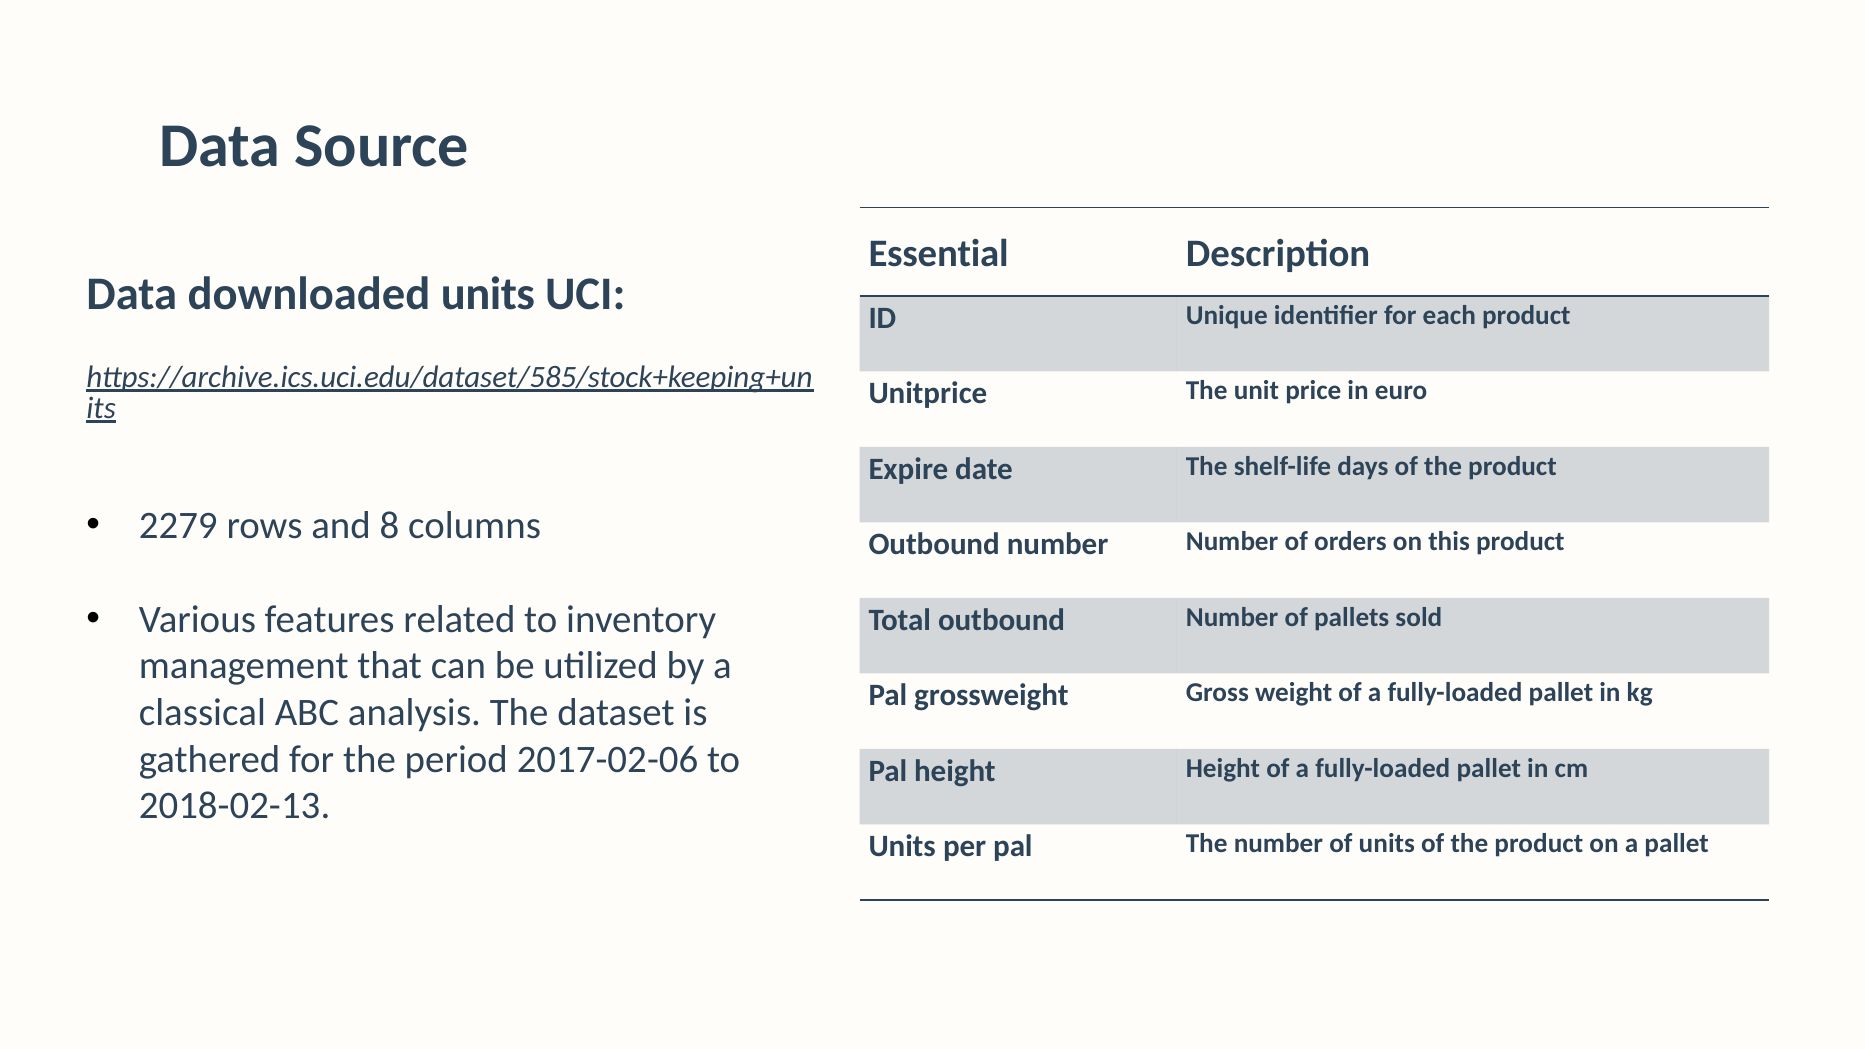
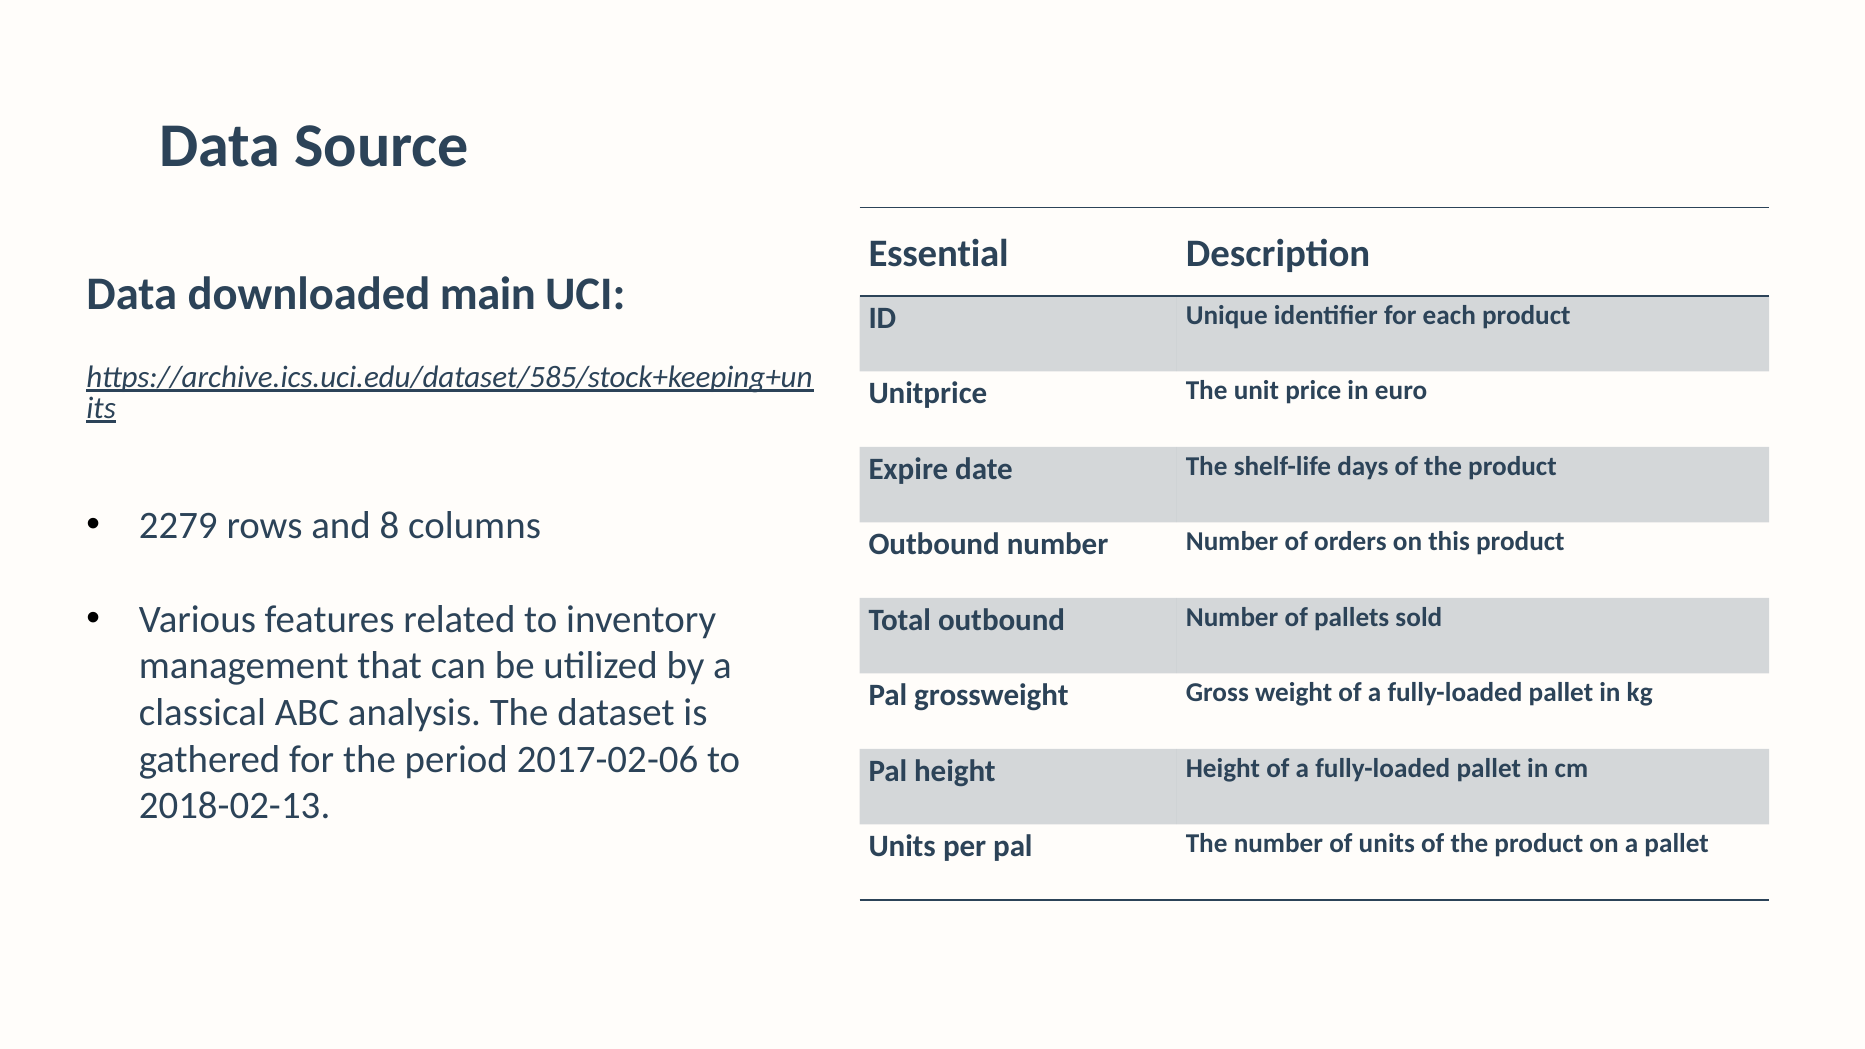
downloaded units: units -> main
